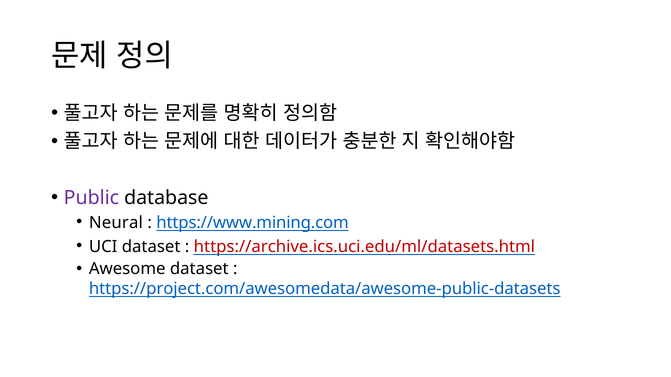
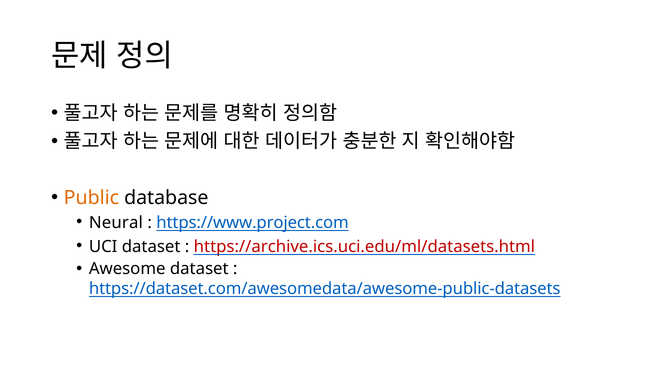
Public colour: purple -> orange
https://www.mining.com: https://www.mining.com -> https://www.project.com
https://project.com/awesomedata/awesome-public-datasets: https://project.com/awesomedata/awesome-public-datasets -> https://dataset.com/awesomedata/awesome-public-datasets
